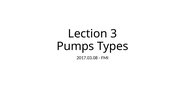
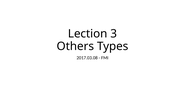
Pumps: Pumps -> Others
